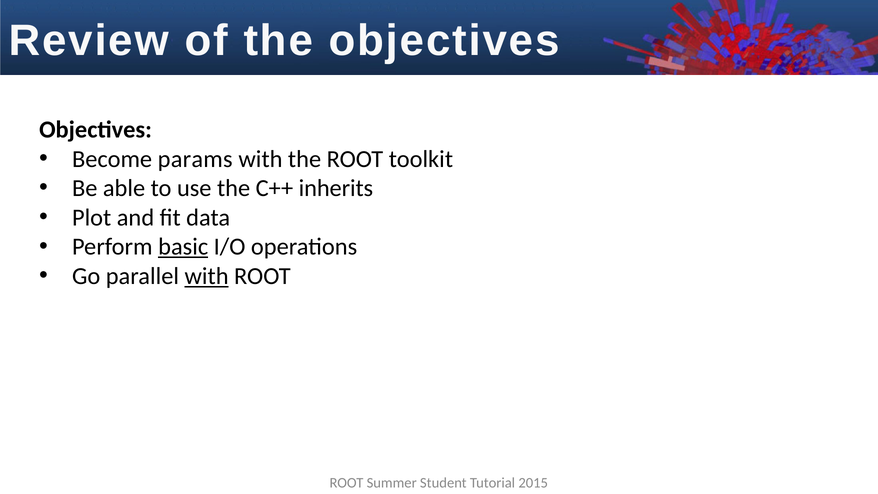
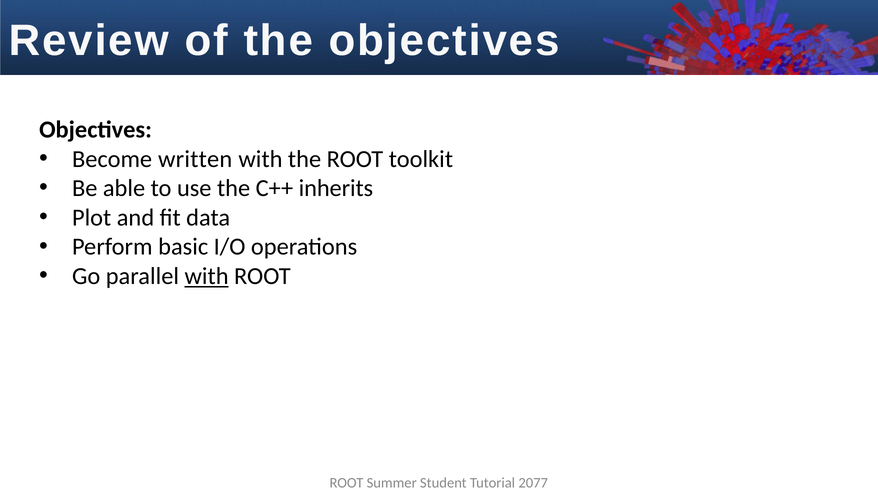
params: params -> written
basic underline: present -> none
2015: 2015 -> 2077
